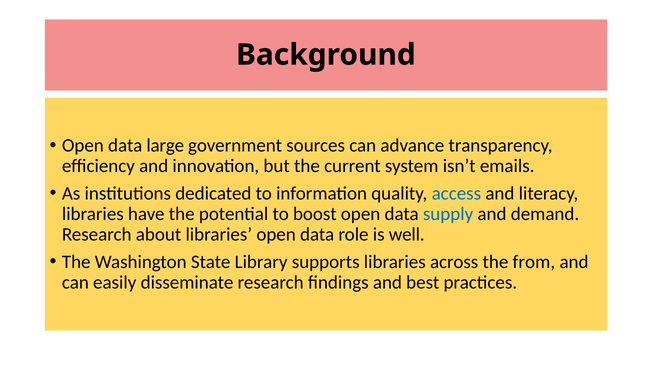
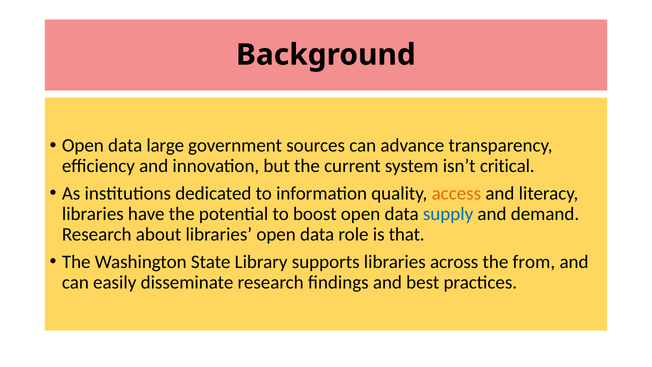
emails: emails -> critical
access colour: blue -> orange
well: well -> that
